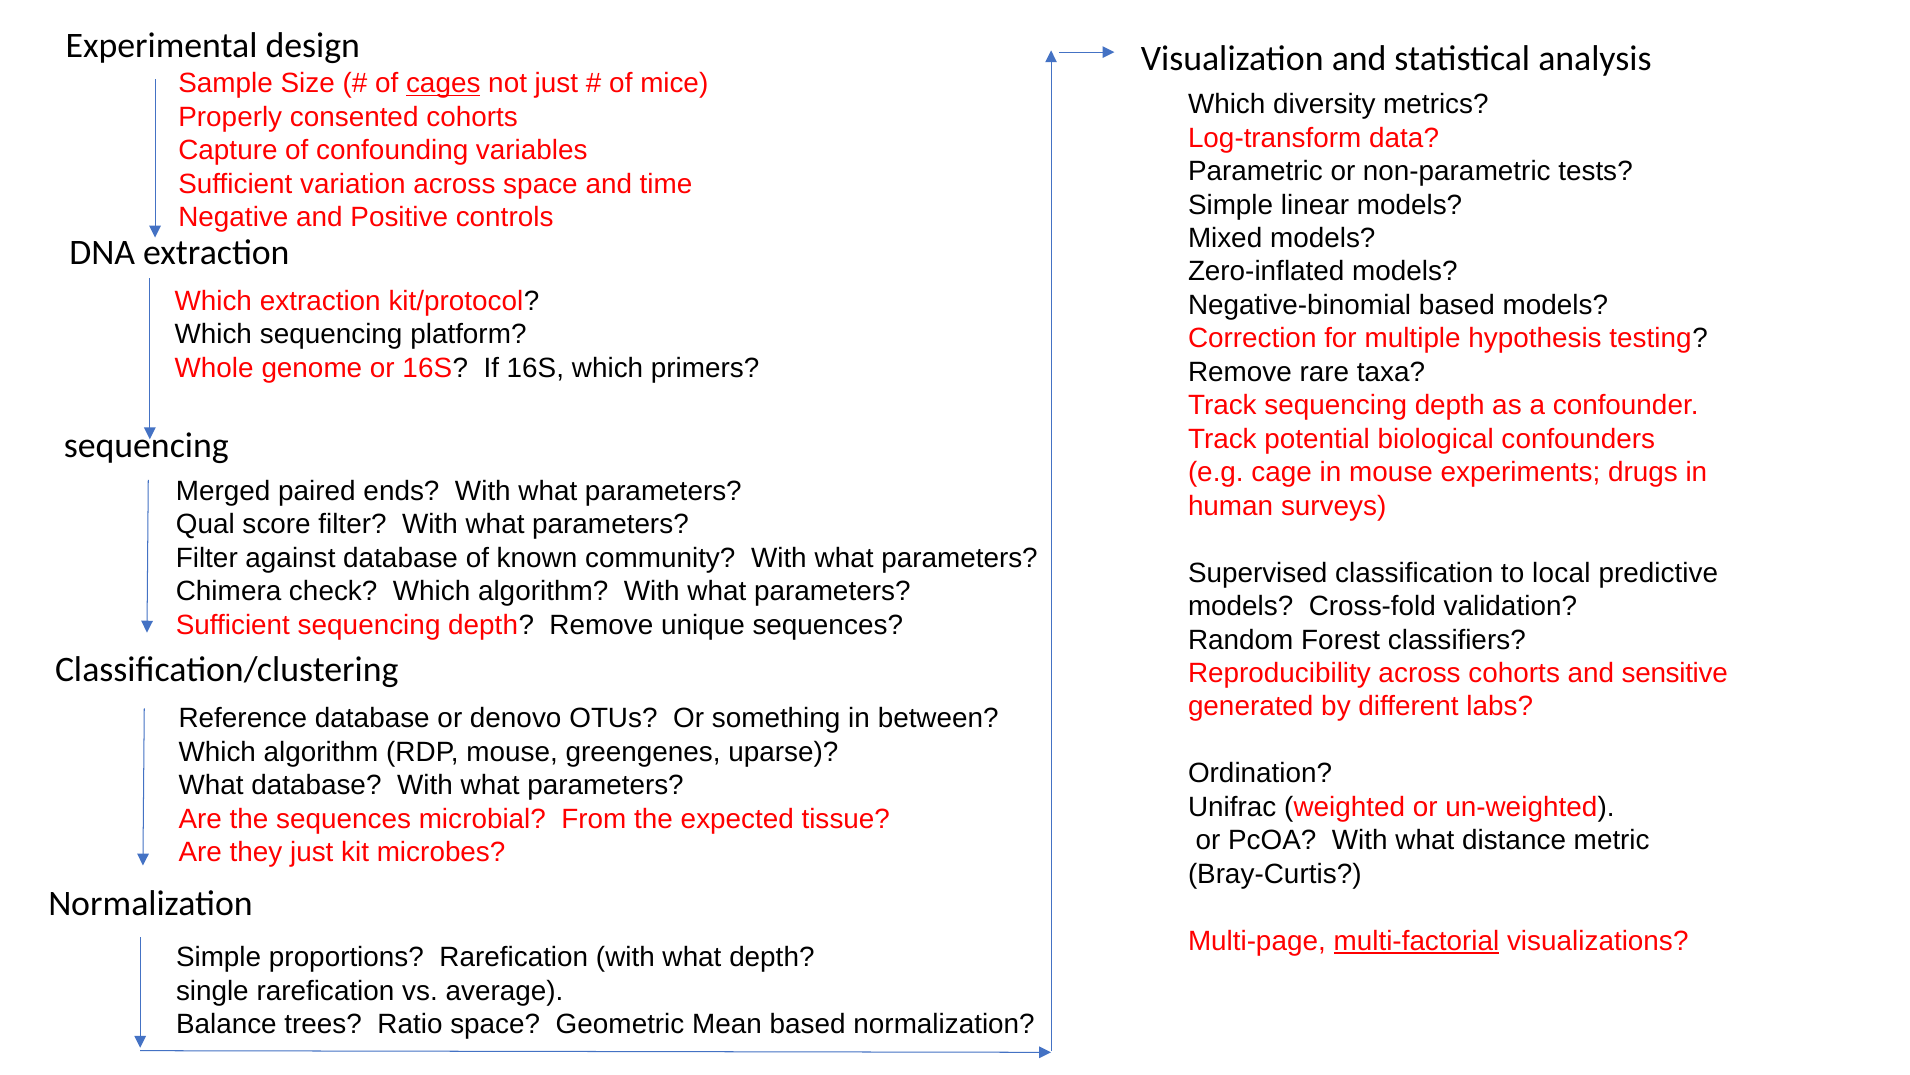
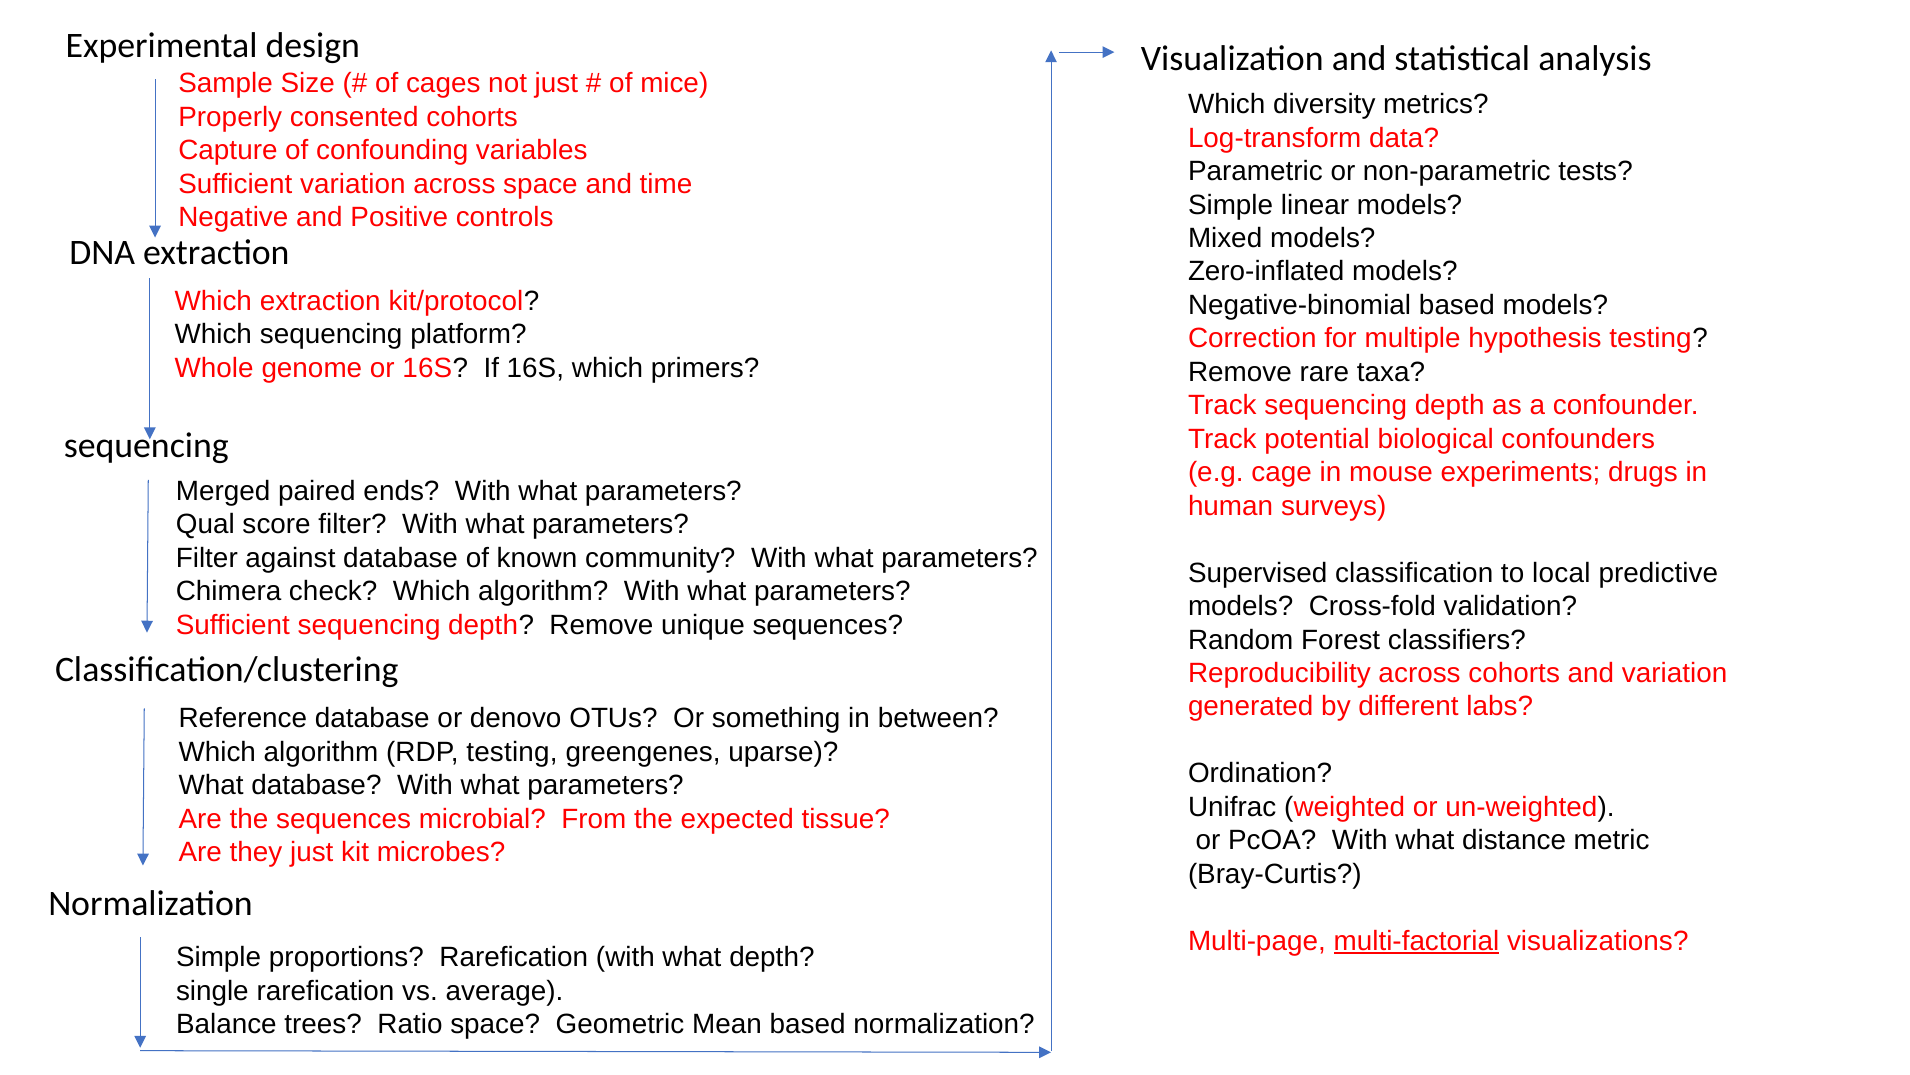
cages underline: present -> none
and sensitive: sensitive -> variation
RDP mouse: mouse -> testing
